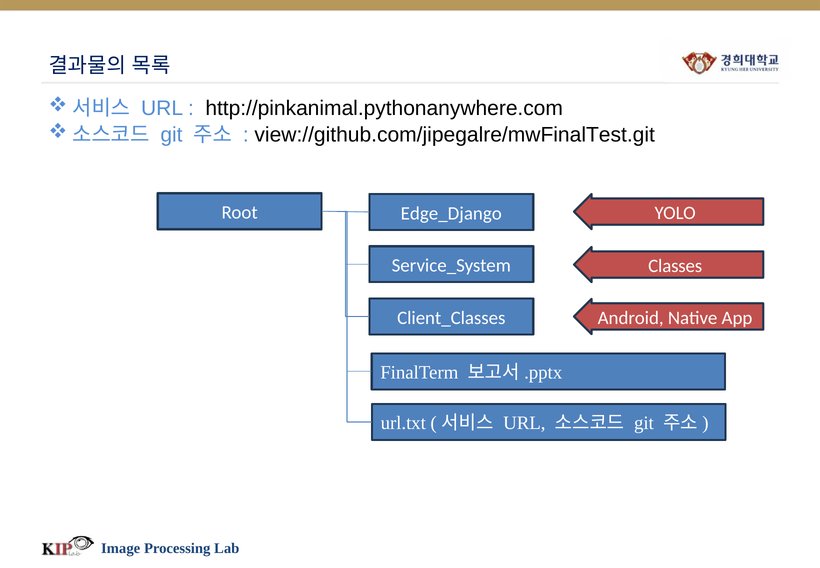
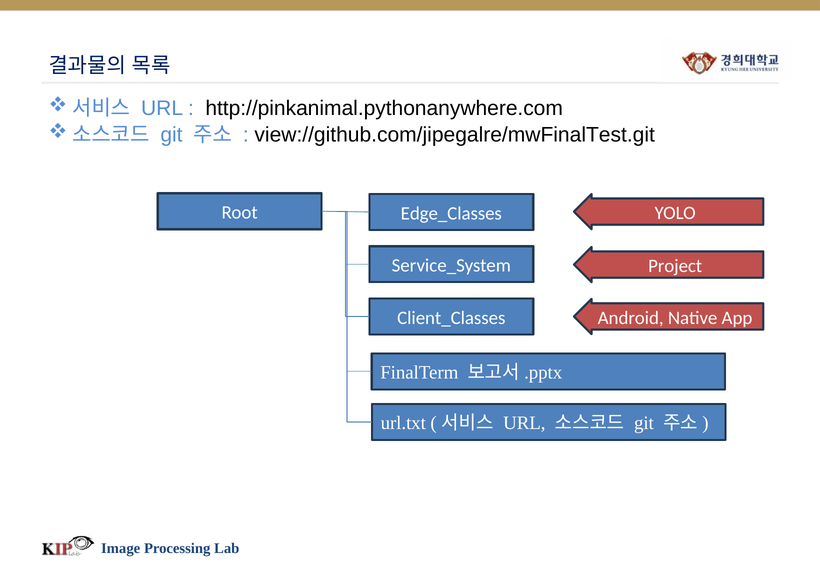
Edge_Django: Edge_Django -> Edge_Classes
Classes: Classes -> Project
